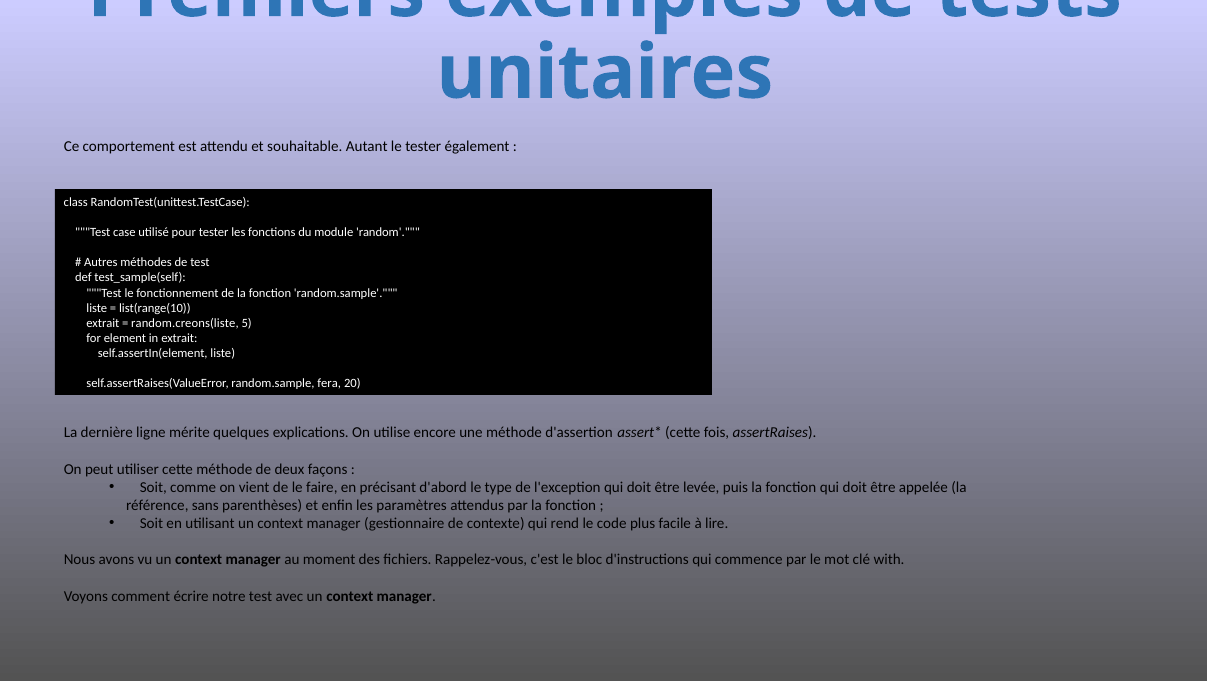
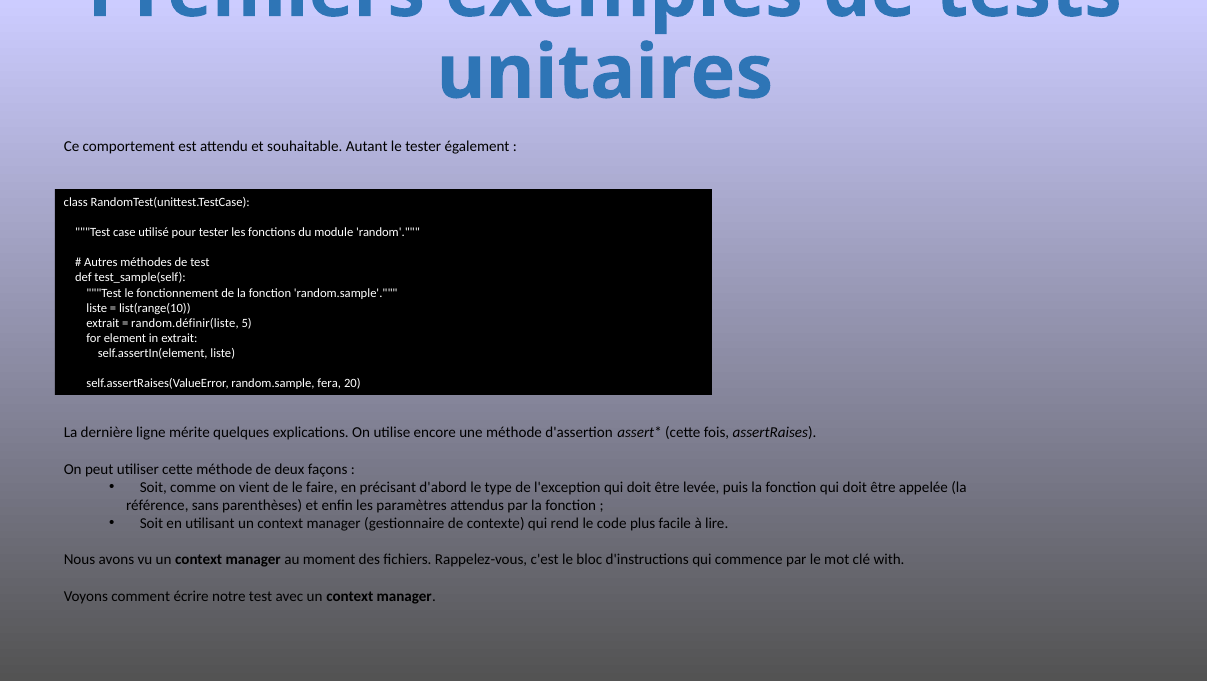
random.creons(liste: random.creons(liste -> random.définir(liste
